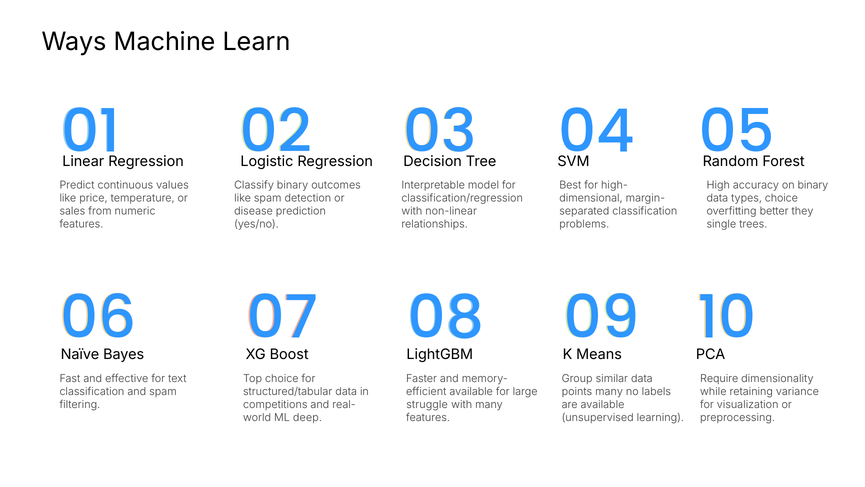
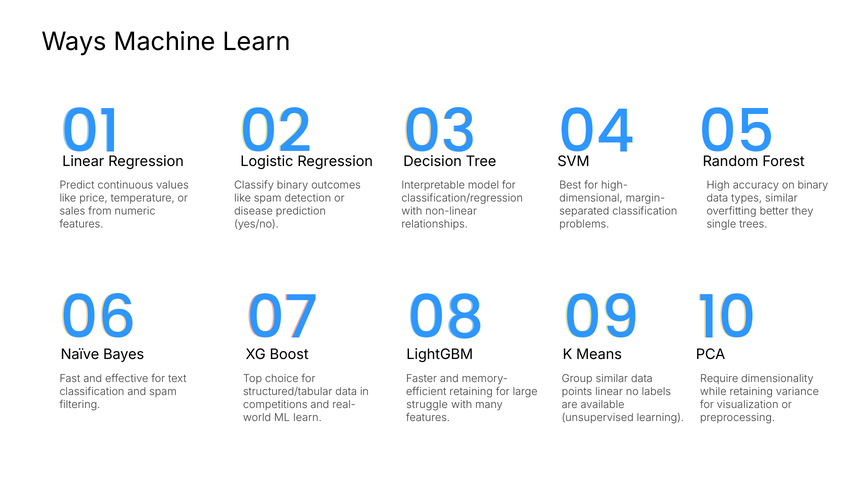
types choice: choice -> similar
available at (471, 391): available -> retaining
points many: many -> linear
ML deep: deep -> learn
